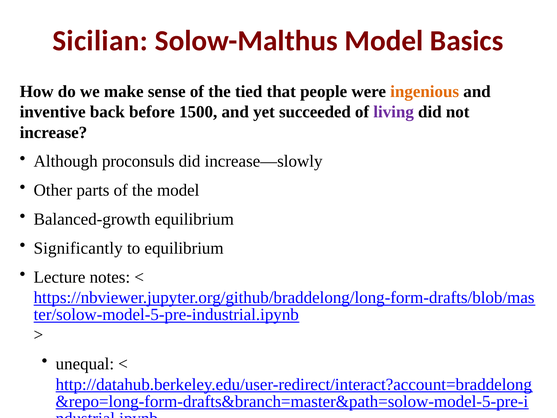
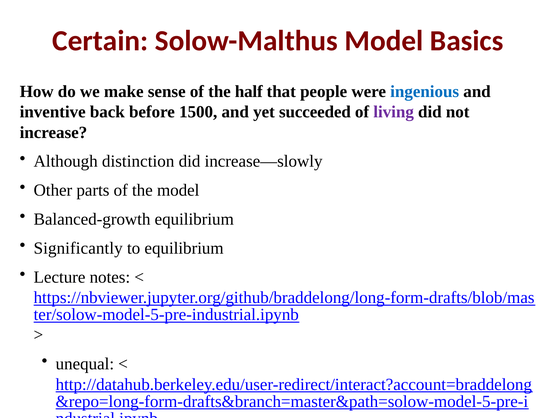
Sicilian: Sicilian -> Certain
tied: tied -> half
ingenious colour: orange -> blue
proconsuls: proconsuls -> distinction
